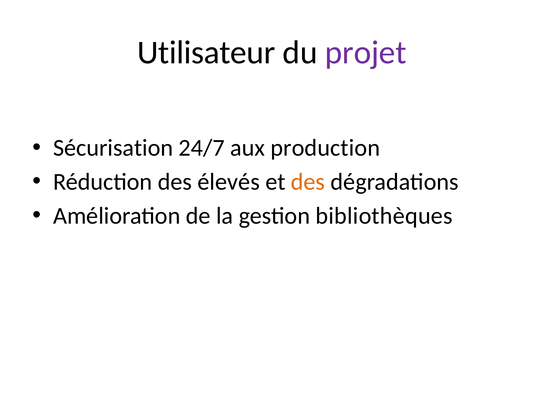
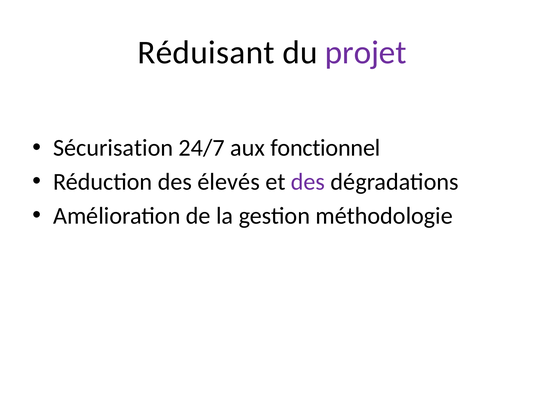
Utilisateur: Utilisateur -> Réduisant
production: production -> fonctionnel
des at (308, 182) colour: orange -> purple
bibliothèques: bibliothèques -> méthodologie
